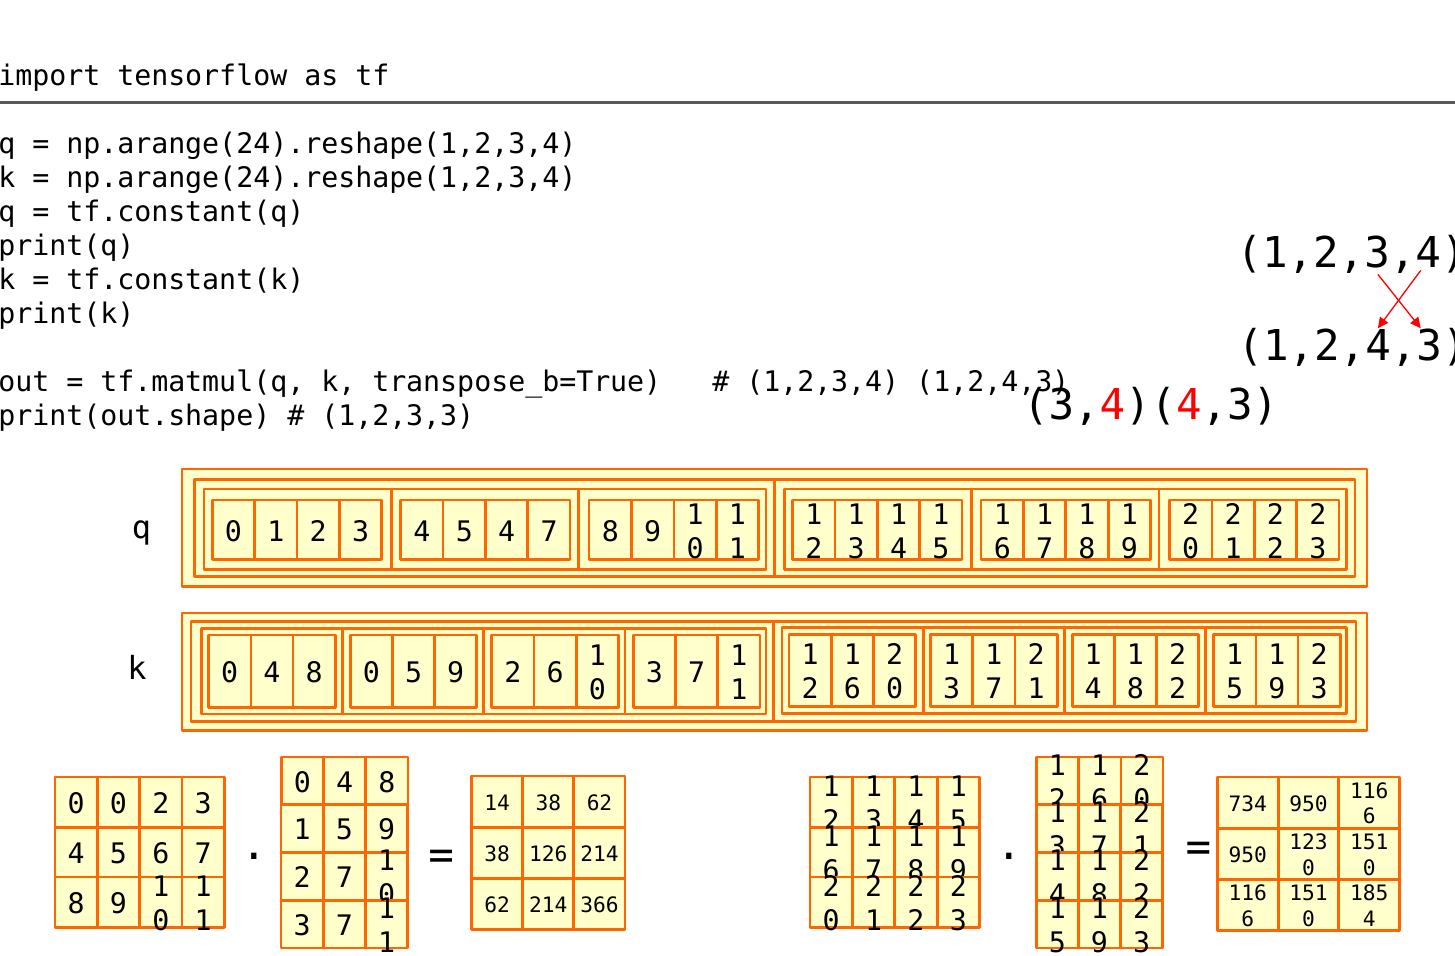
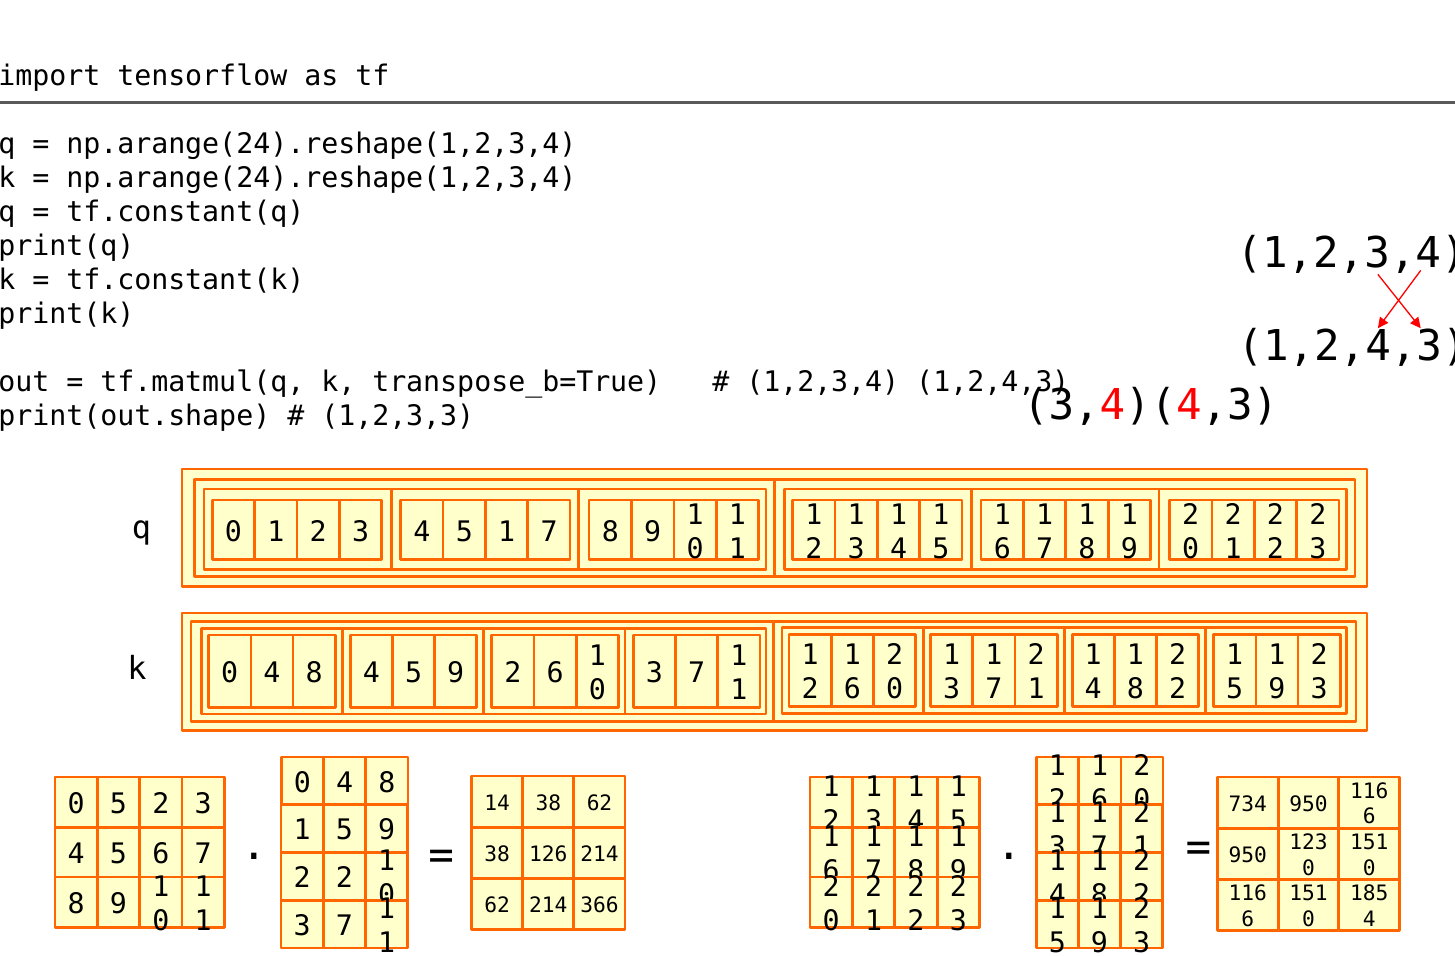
4 5 4: 4 -> 1
8 0: 0 -> 4
0 0: 0 -> 5
7 at (344, 878): 7 -> 2
